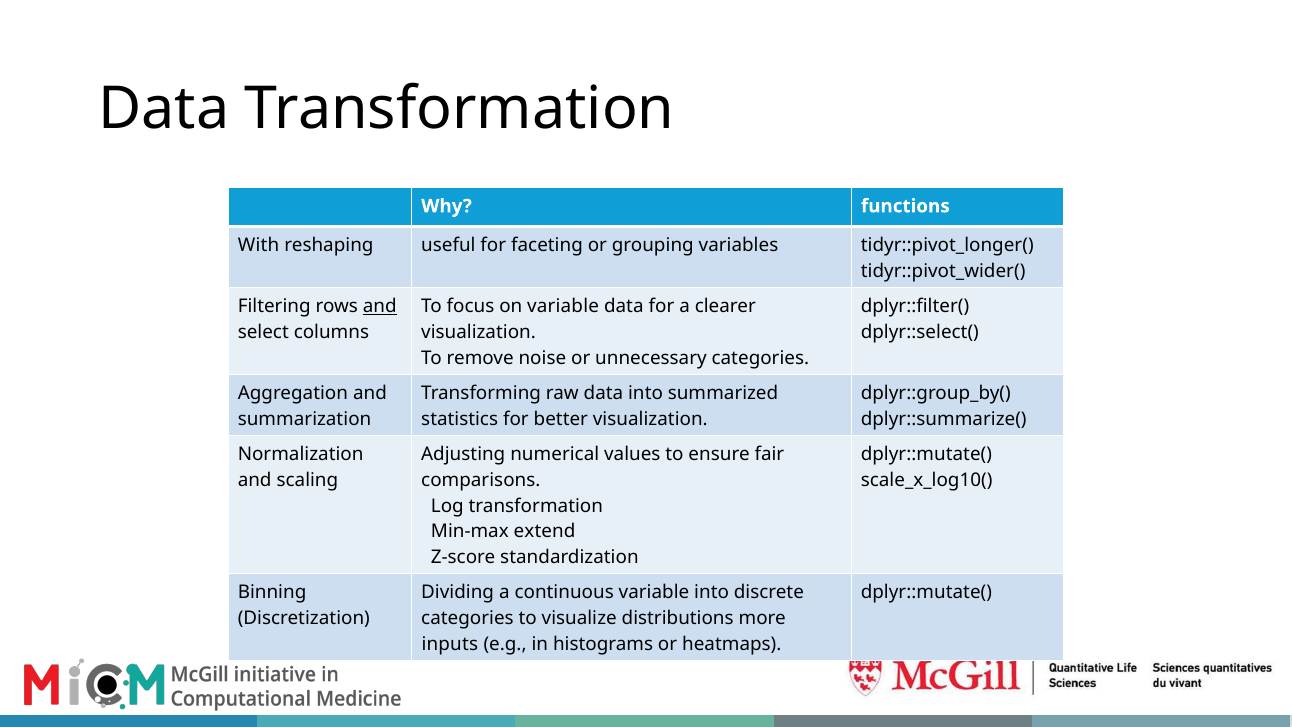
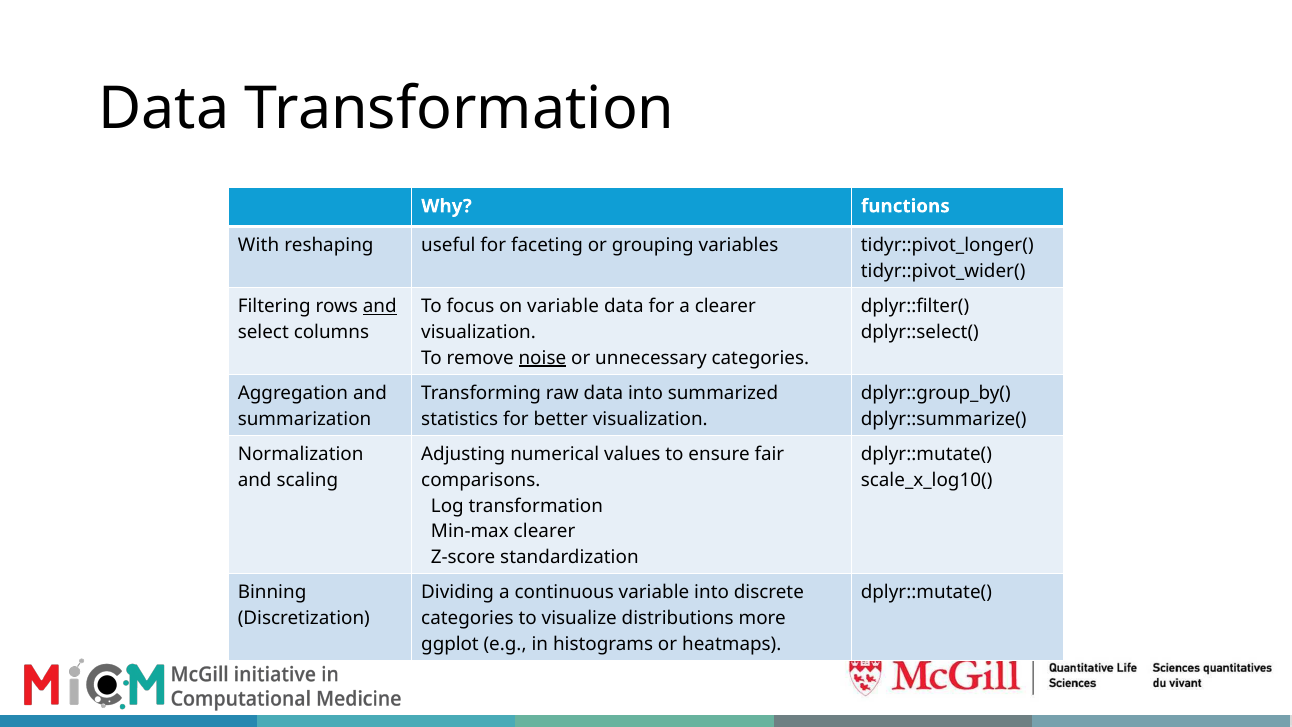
noise underline: none -> present
Min-max extend: extend -> clearer
inputs: inputs -> ggplot
